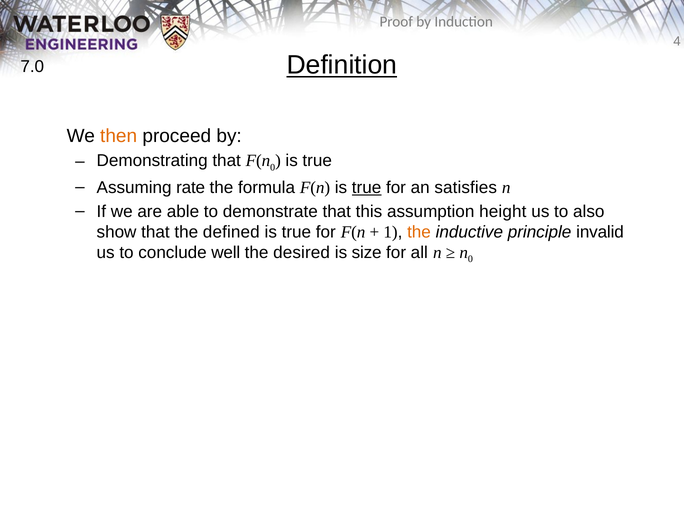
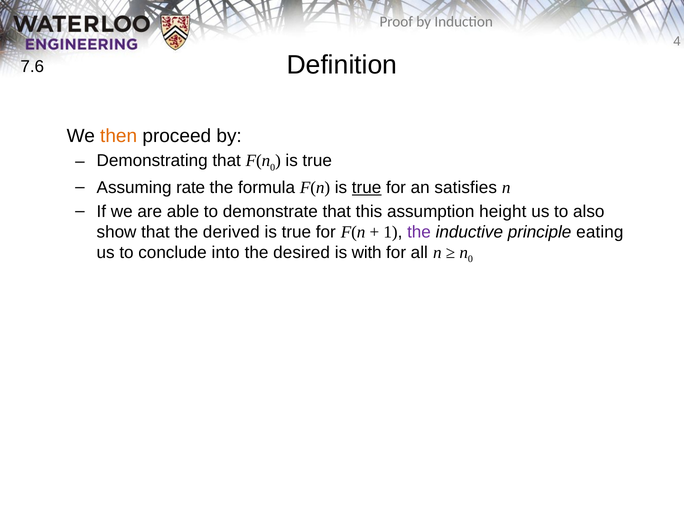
Definition underline: present -> none
7.0: 7.0 -> 7.6
defined: defined -> derived
the at (419, 232) colour: orange -> purple
invalid: invalid -> eating
well: well -> into
size: size -> with
